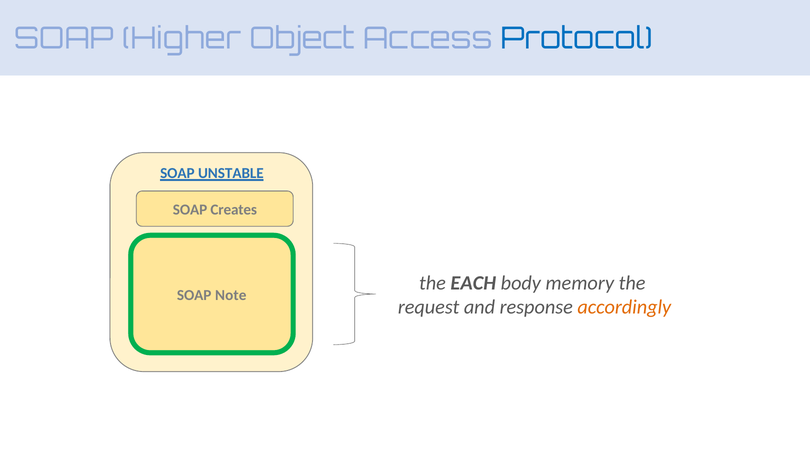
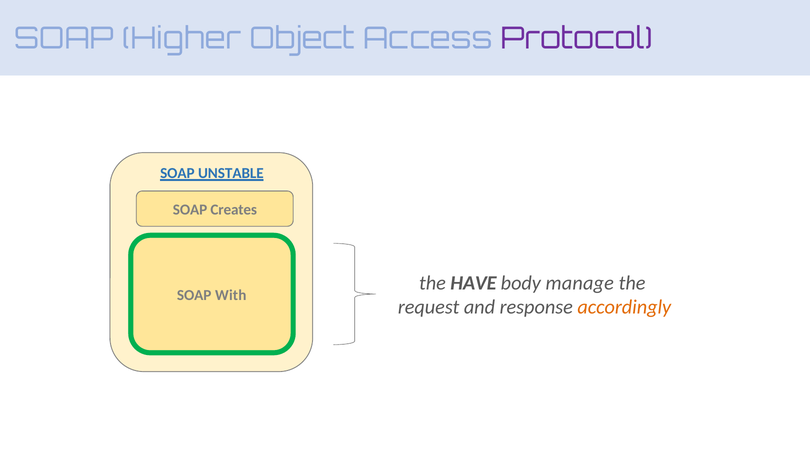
Protocol colour: blue -> purple
EACH: EACH -> HAVE
memory: memory -> manage
Note: Note -> With
